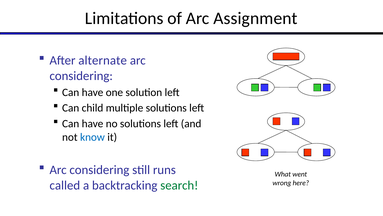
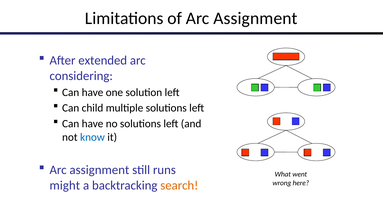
alternate: alternate -> extended
considering at (99, 169): considering -> assignment
called: called -> might
search colour: green -> orange
